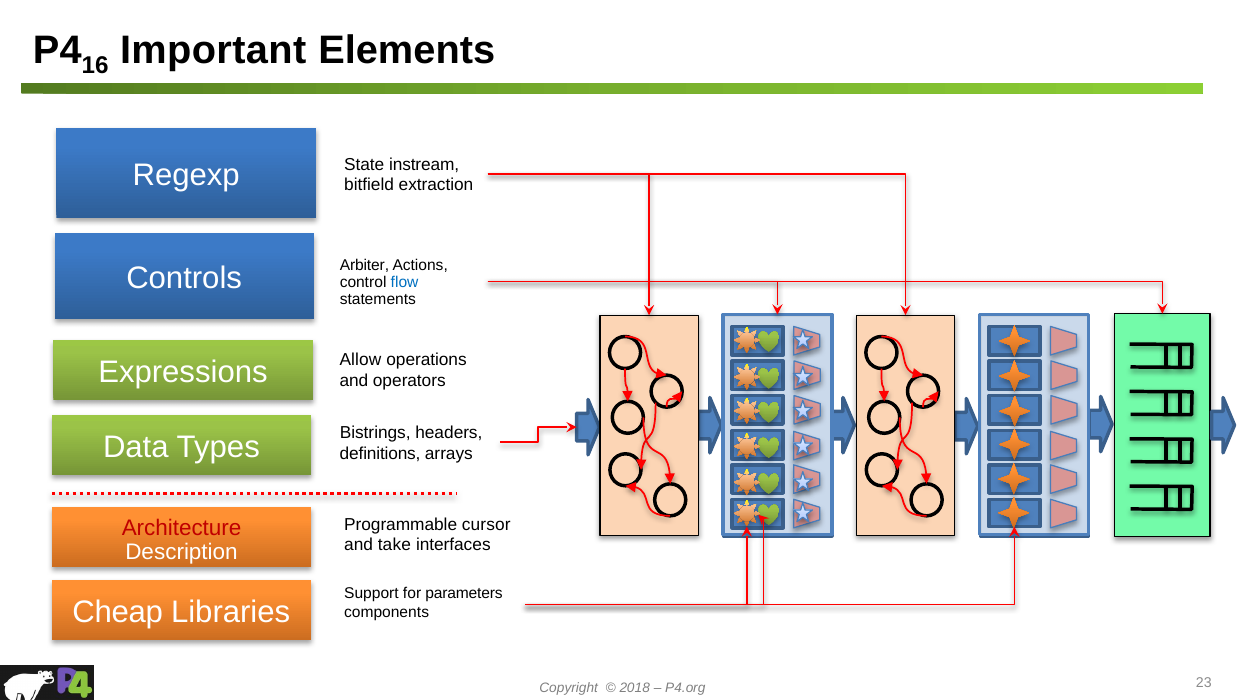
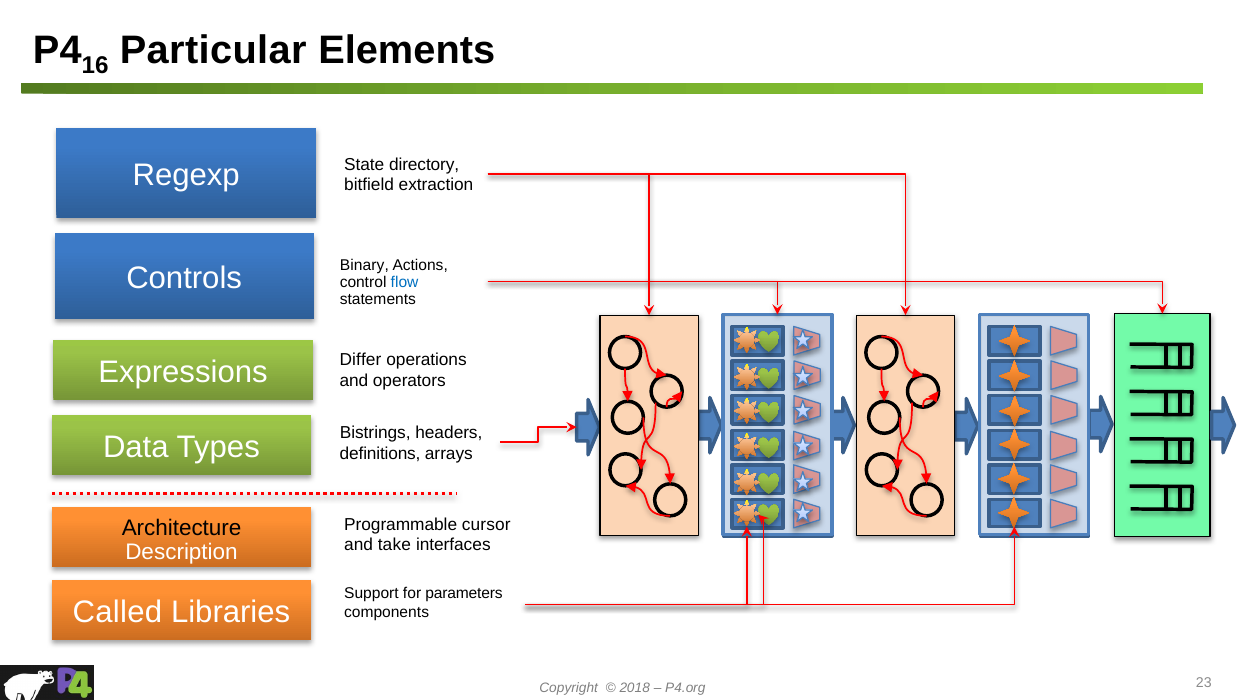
Important: Important -> Particular
instream: instream -> directory
Arbiter: Arbiter -> Binary
Allow: Allow -> Differ
Architecture colour: red -> black
Cheap: Cheap -> Called
